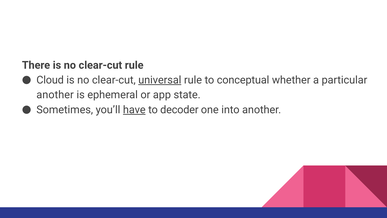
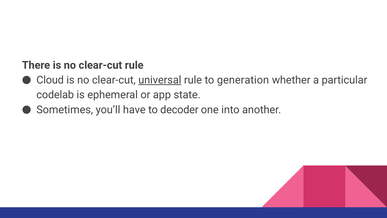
conceptual: conceptual -> generation
another at (55, 95): another -> codelab
have underline: present -> none
